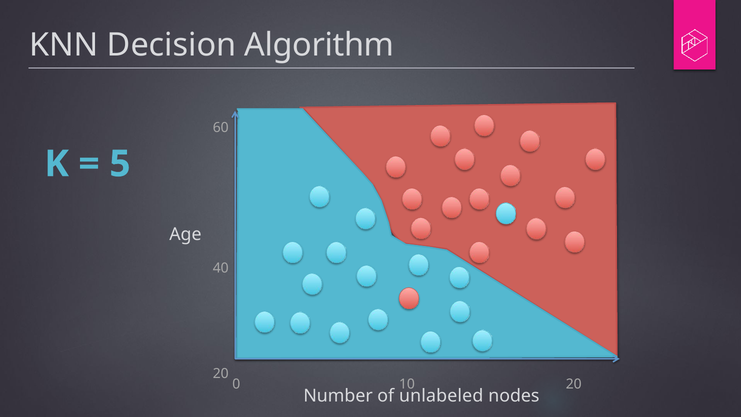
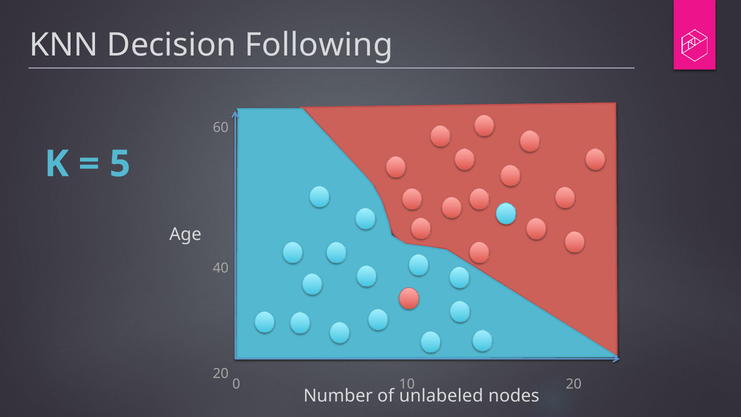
Algorithm: Algorithm -> Following
